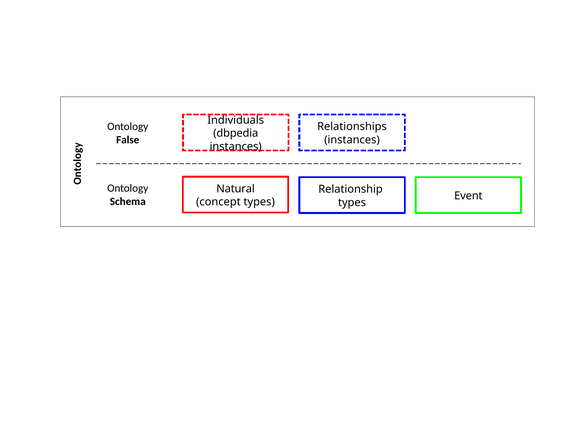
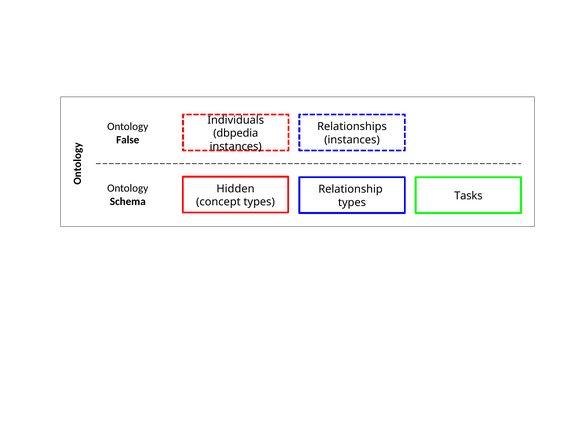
Natural: Natural -> Hidden
Event: Event -> Tasks
